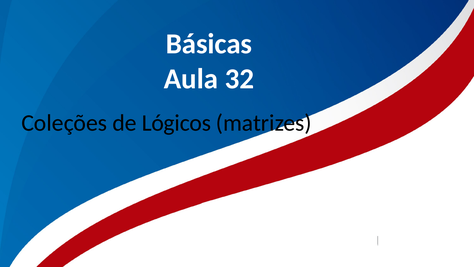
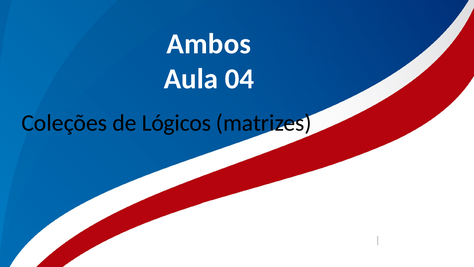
Básicas: Básicas -> Ambos
32: 32 -> 04
